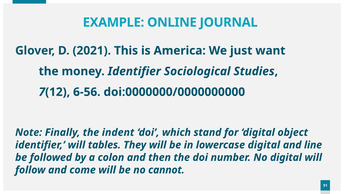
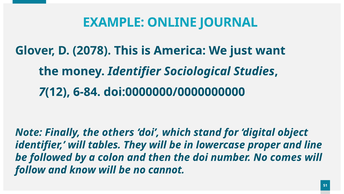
2021: 2021 -> 2078
6-56: 6-56 -> 6-84
indent: indent -> others
lowercase digital: digital -> proper
No digital: digital -> comes
come: come -> know
